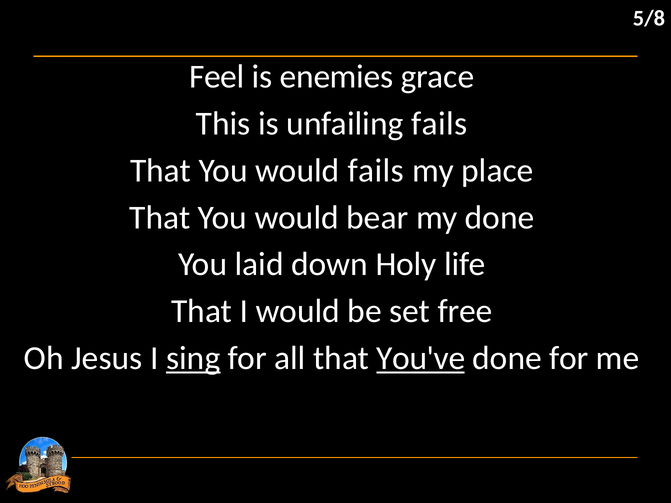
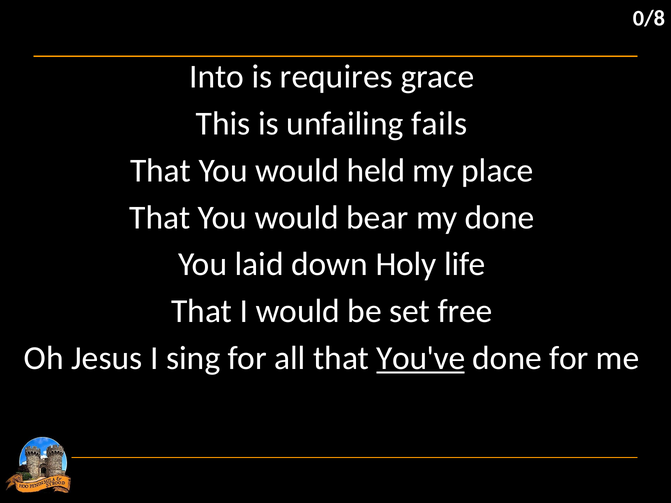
5/8: 5/8 -> 0/8
Feel: Feel -> Into
enemies: enemies -> requires
would fails: fails -> held
sing underline: present -> none
